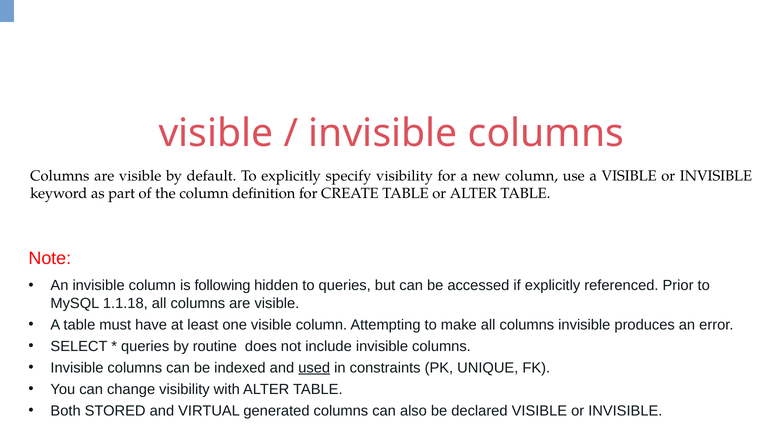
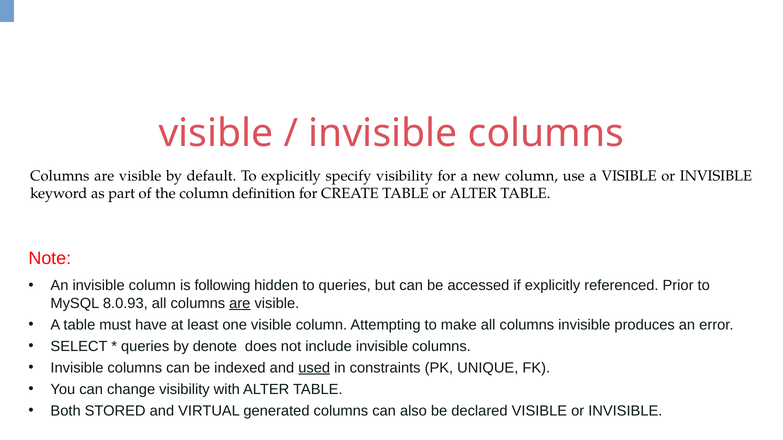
1.1.18: 1.1.18 -> 8.0.93
are at (240, 303) underline: none -> present
routine: routine -> denote
